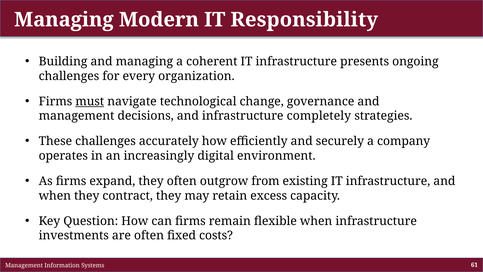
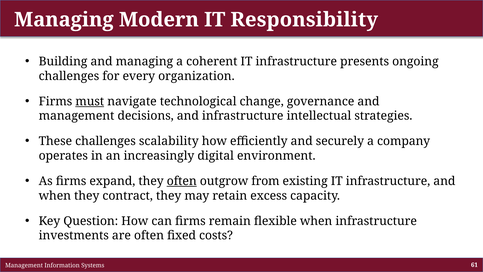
completely: completely -> intellectual
accurately: accurately -> scalability
often at (182, 181) underline: none -> present
